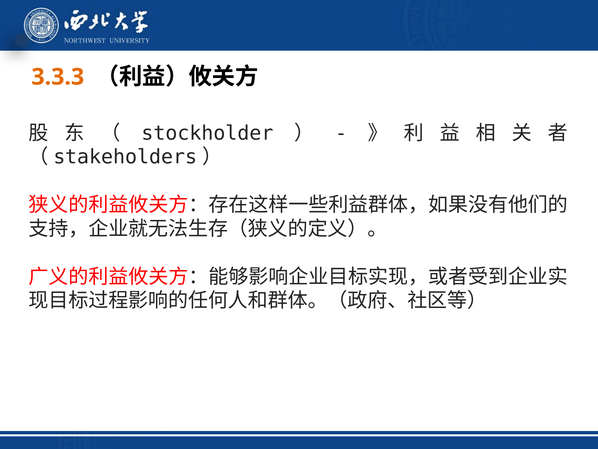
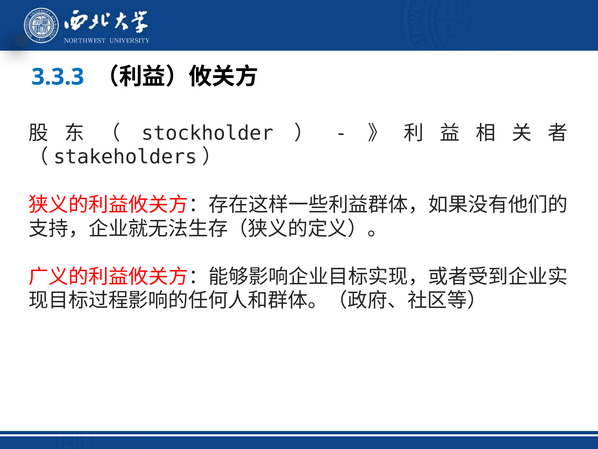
3.3.3 colour: orange -> blue
